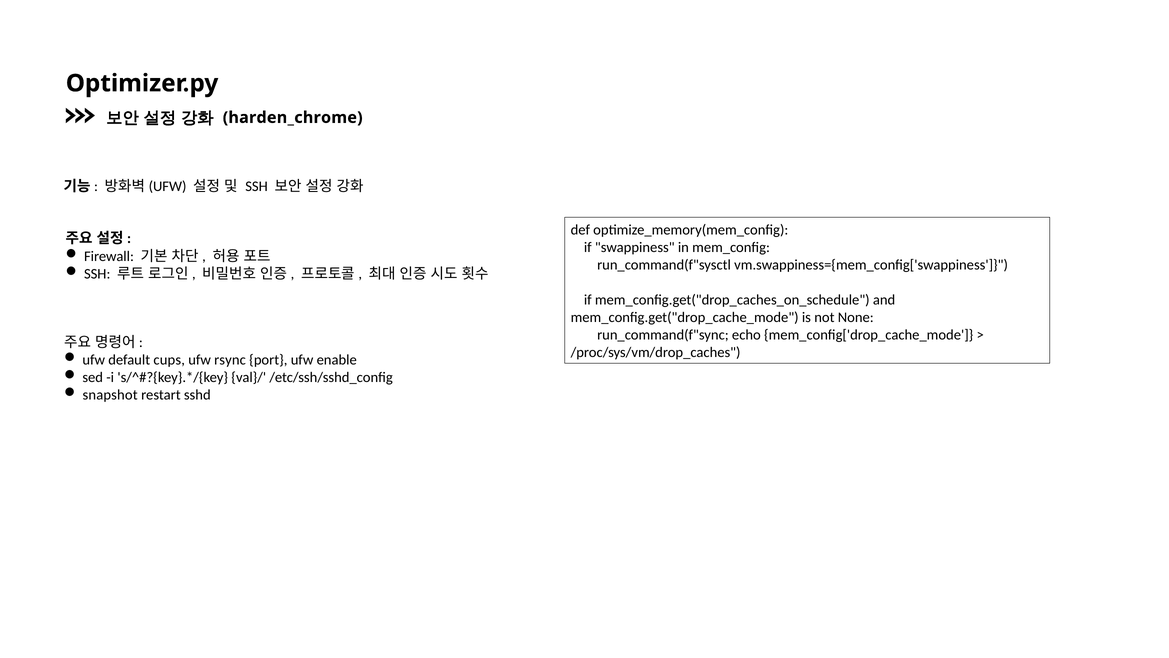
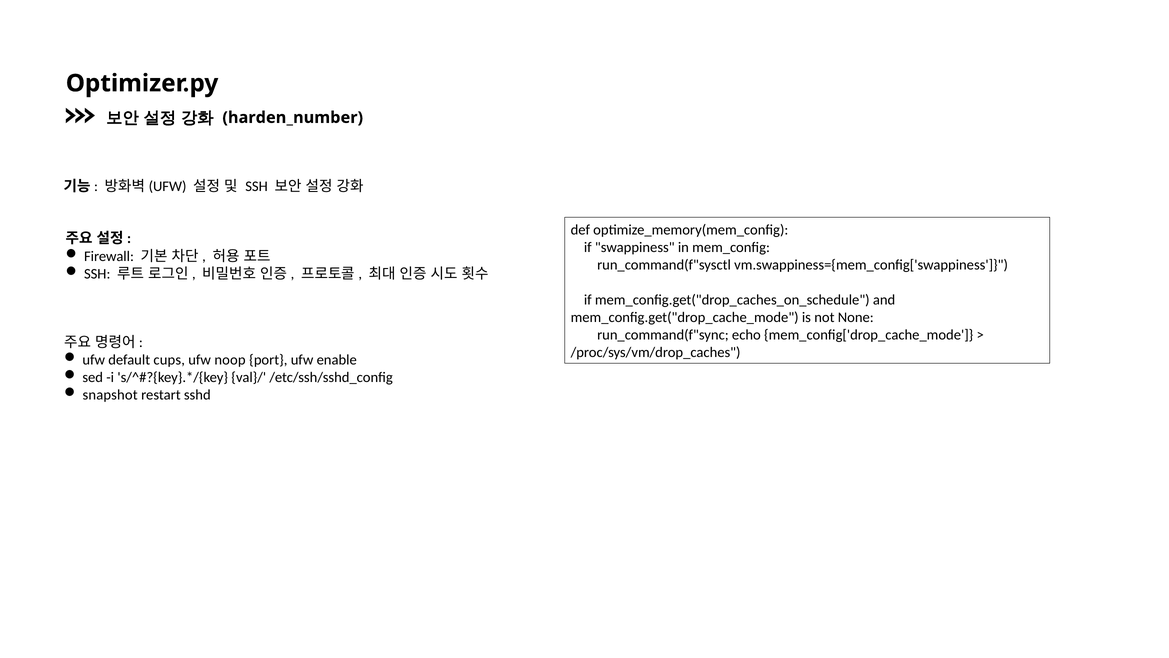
harden_chrome: harden_chrome -> harden_number
rsync: rsync -> noop
